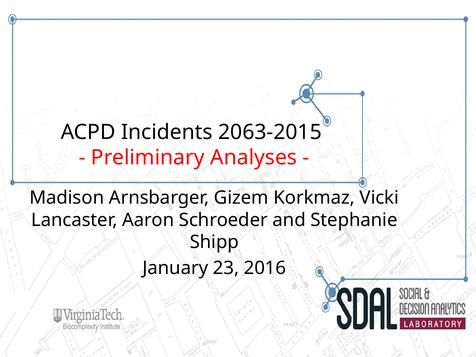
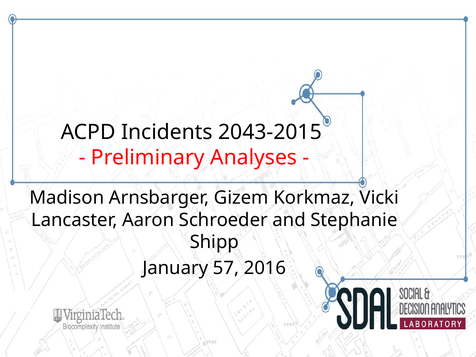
2063-2015: 2063-2015 -> 2043-2015
23: 23 -> 57
